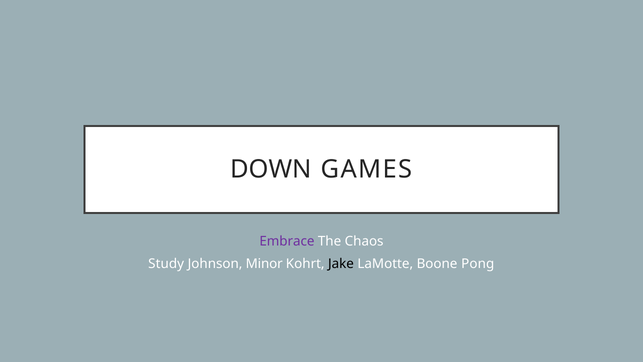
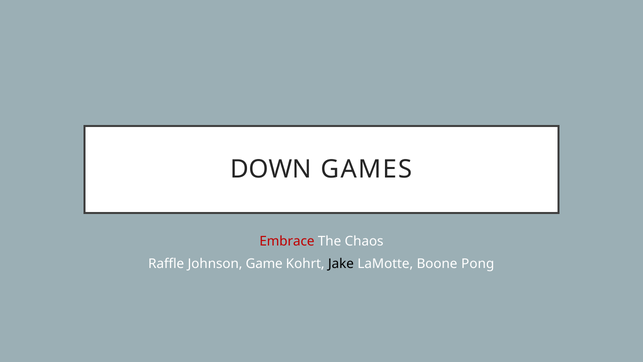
Embrace colour: purple -> red
Study: Study -> Raffle
Minor: Minor -> Game
